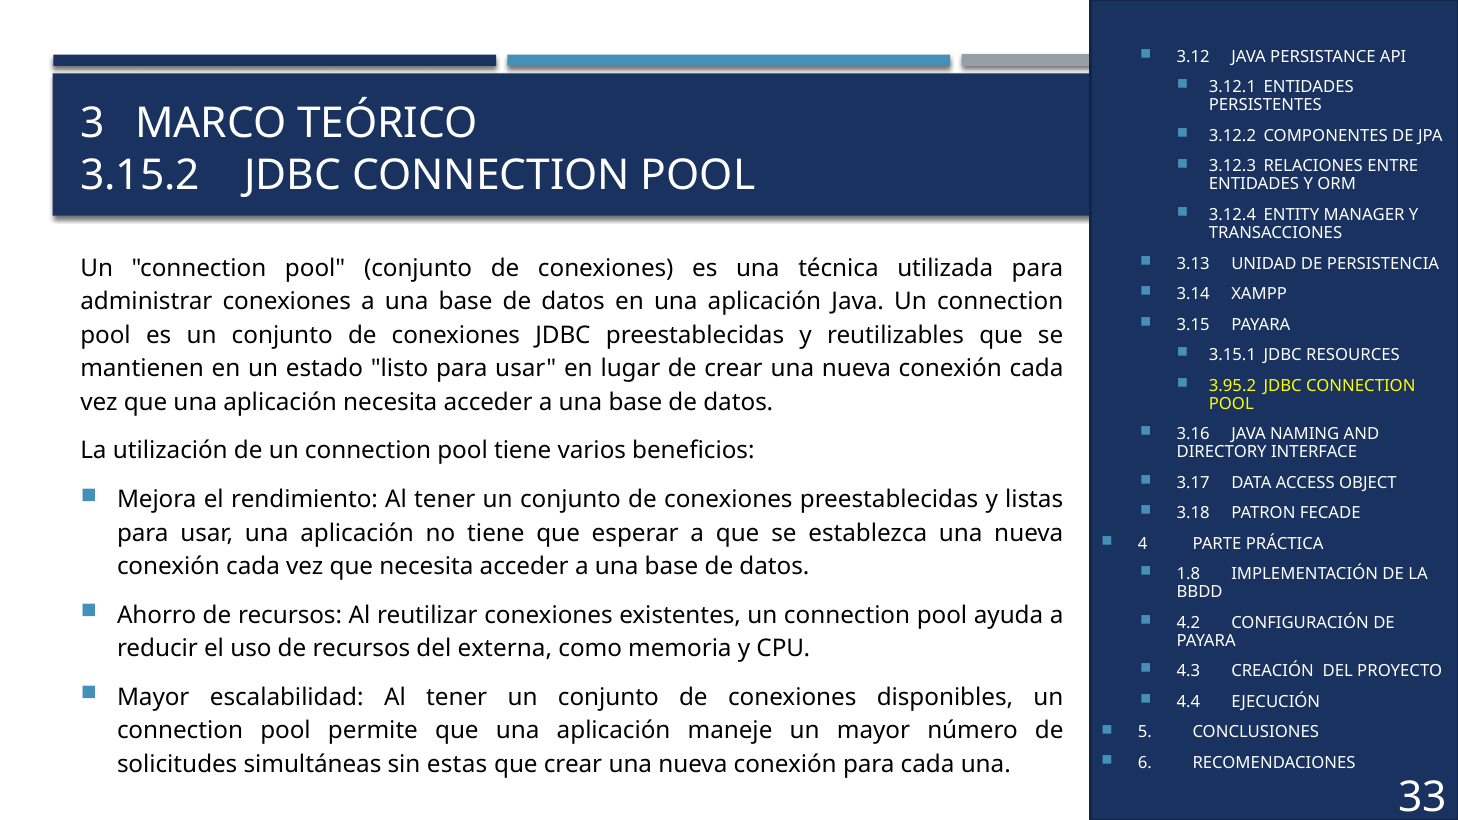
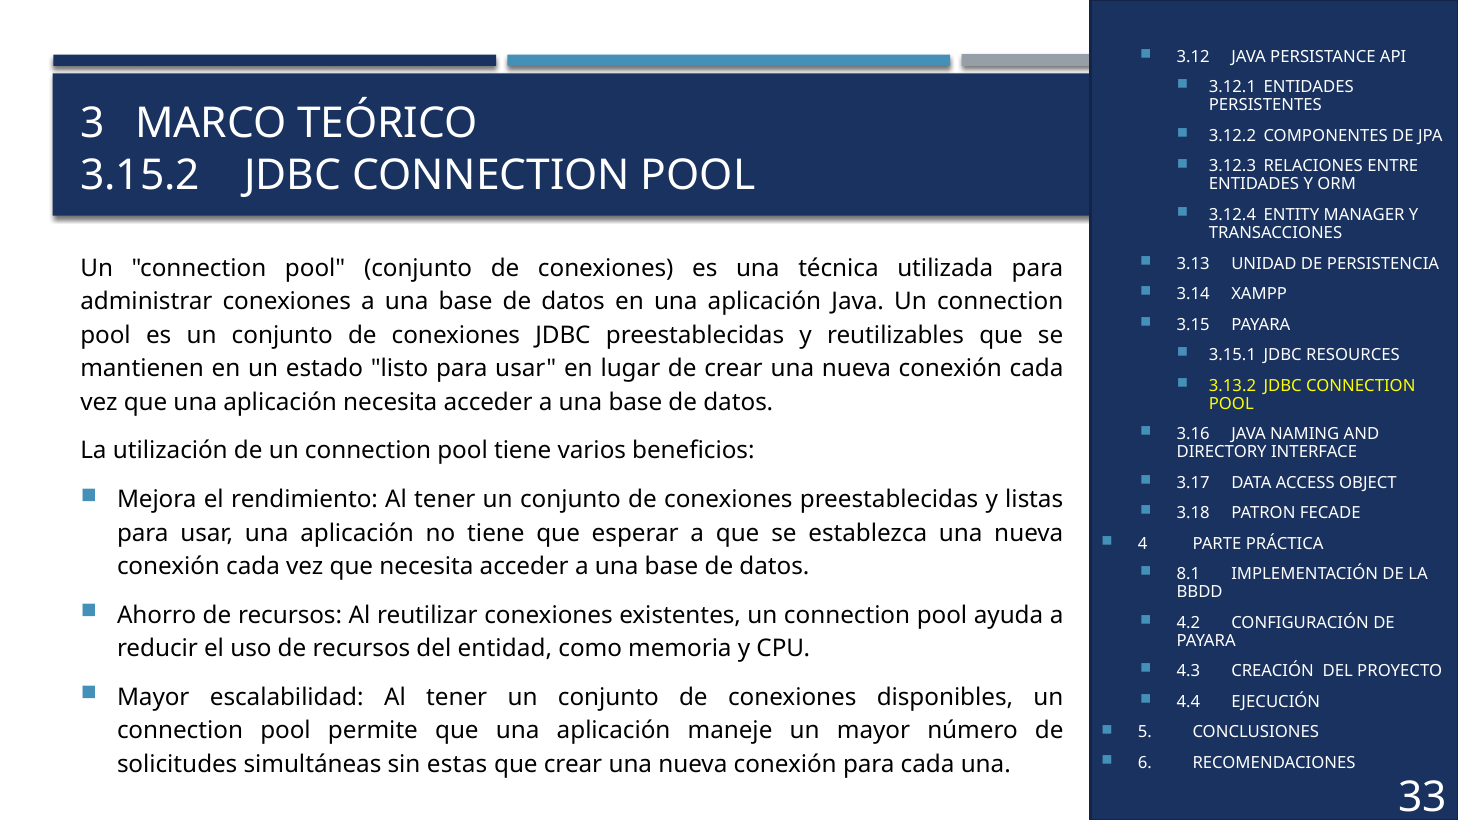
3.95.2: 3.95.2 -> 3.13.2
1.8: 1.8 -> 8.1
externa: externa -> entidad
